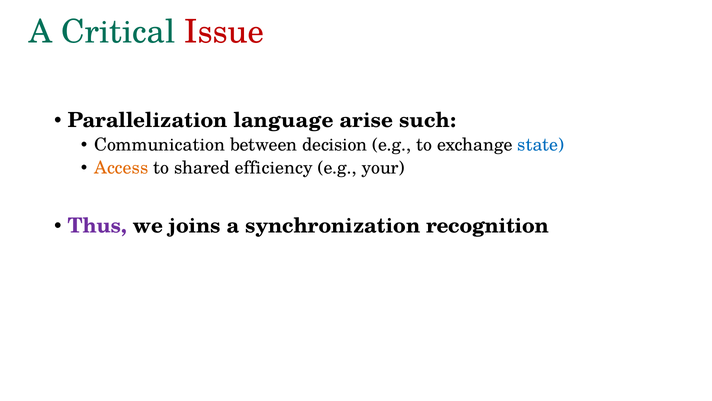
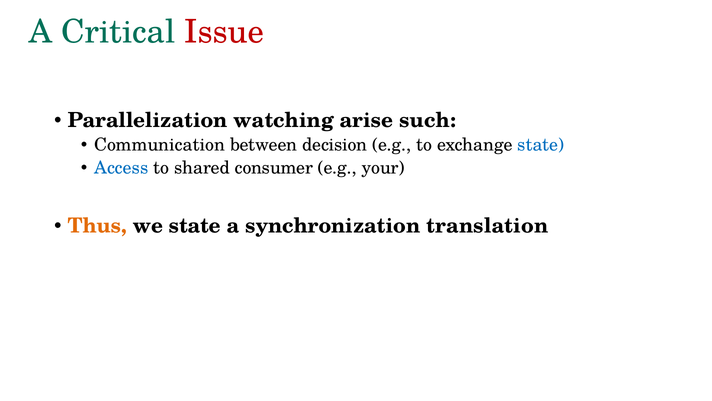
language: language -> watching
Access colour: orange -> blue
efficiency: efficiency -> consumer
Thus colour: purple -> orange
we joins: joins -> state
recognition: recognition -> translation
